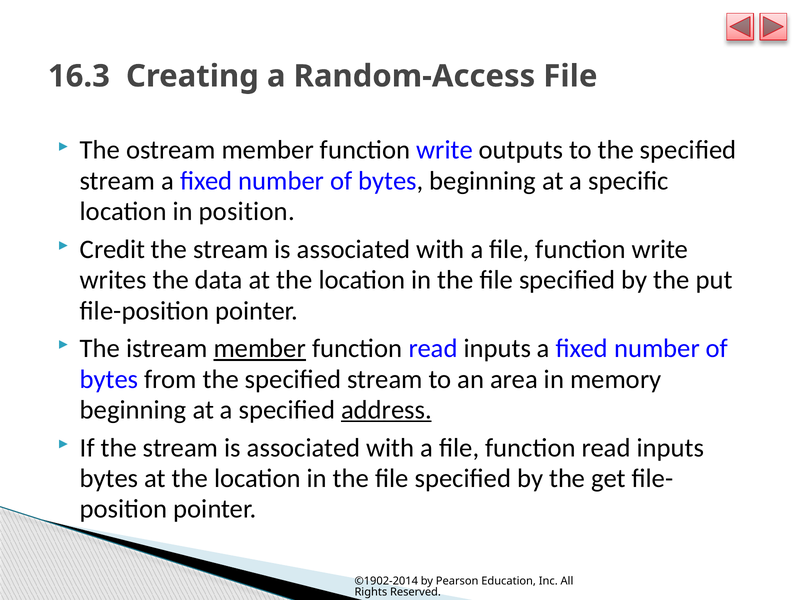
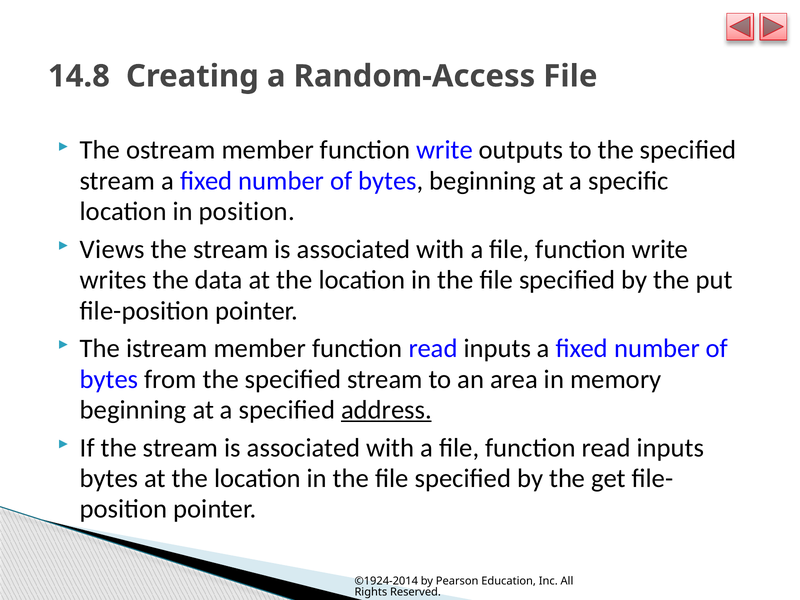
16.3: 16.3 -> 14.8
Credit: Credit -> Views
member at (260, 349) underline: present -> none
©1902-2014: ©1902-2014 -> ©1924-2014
